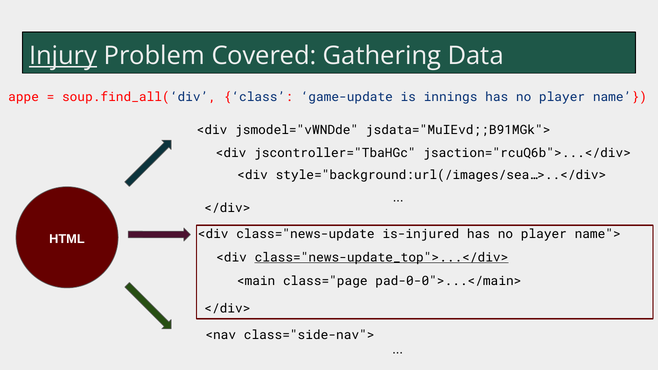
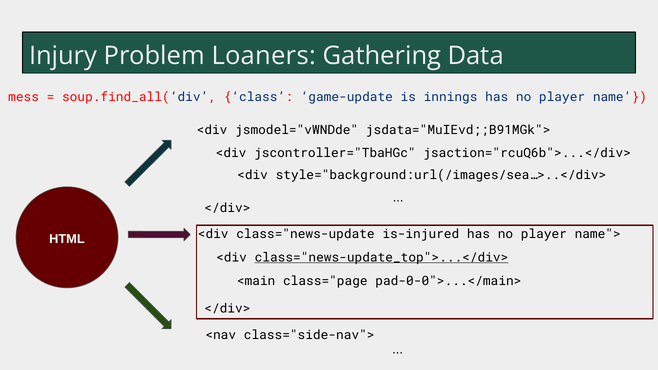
Injury underline: present -> none
Covered: Covered -> Loaners
appe: appe -> mess
